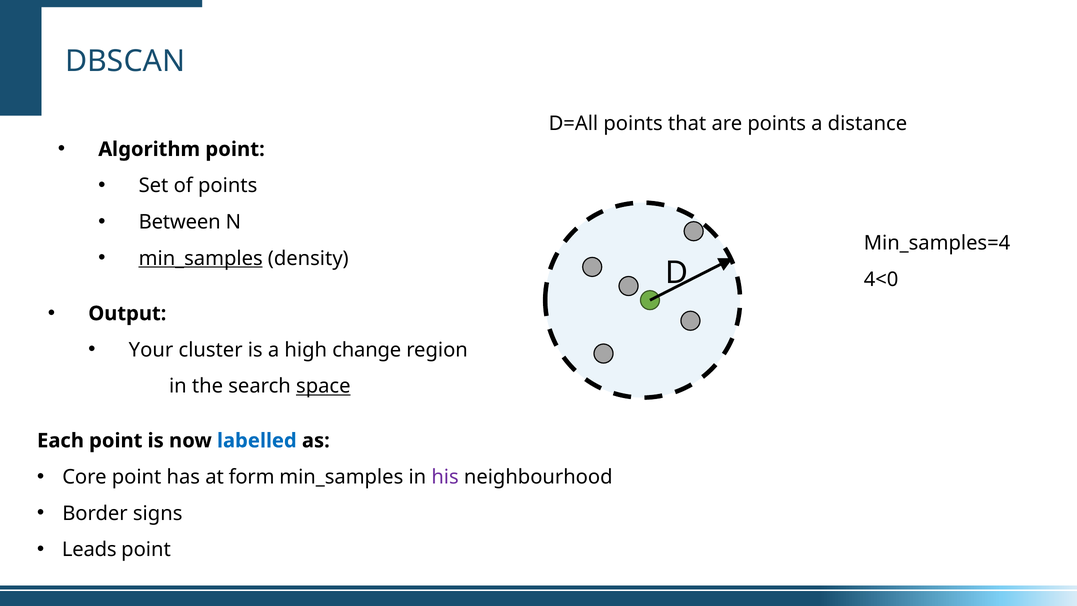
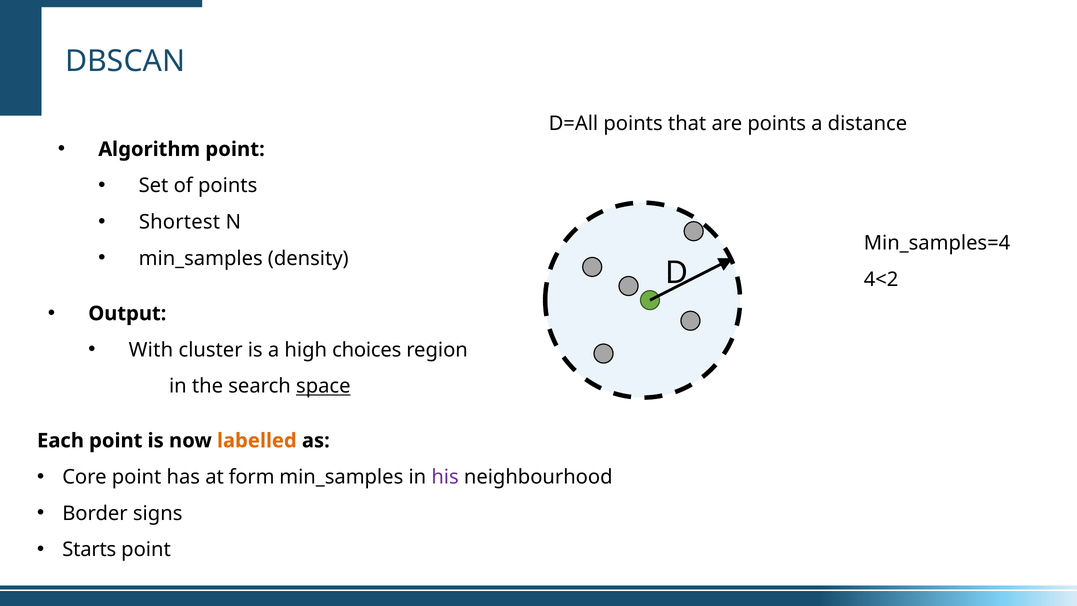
Between: Between -> Shortest
min_samples at (201, 258) underline: present -> none
4<0: 4<0 -> 4<2
Your: Your -> With
change: change -> choices
labelled colour: blue -> orange
Leads: Leads -> Starts
